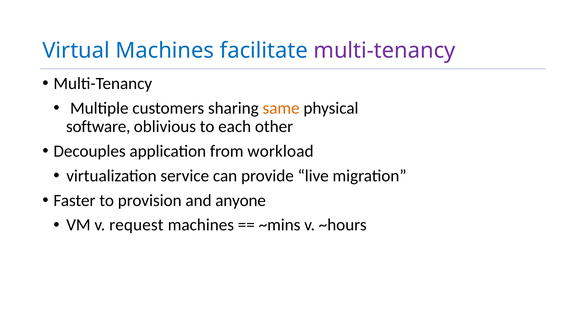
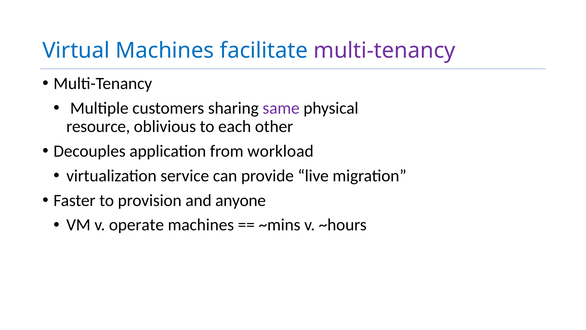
same colour: orange -> purple
software: software -> resource
request: request -> operate
